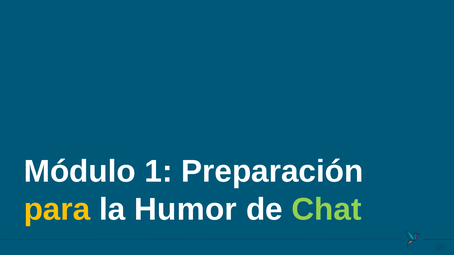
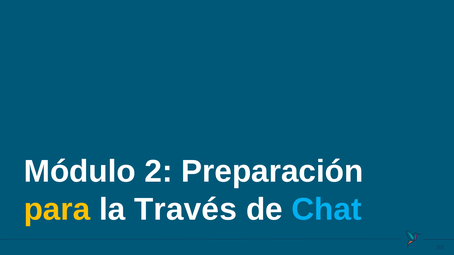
1: 1 -> 2
Humor: Humor -> Través
Chat colour: light green -> light blue
